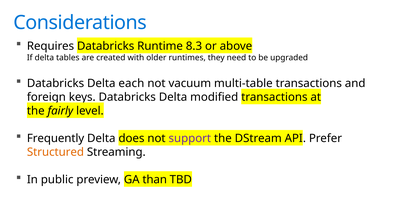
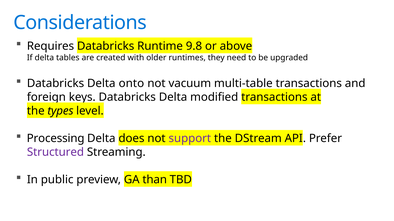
8.3: 8.3 -> 9.8
each: each -> onto
fairly: fairly -> types
Frequently: Frequently -> Processing
Structured colour: orange -> purple
